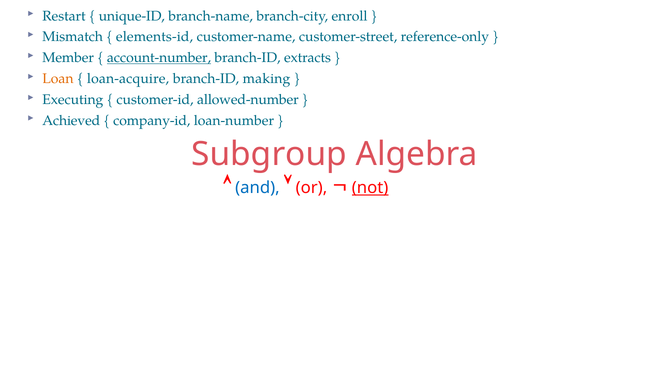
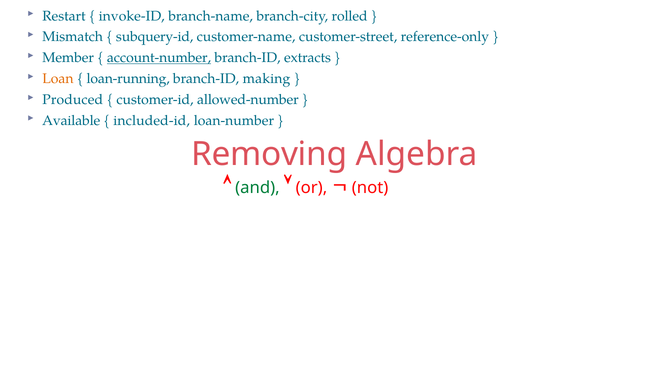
unique-ID: unique-ID -> invoke-ID
enroll: enroll -> rolled
elements-id: elements-id -> subquery-id
loan-acquire: loan-acquire -> loan-running
Executing: Executing -> Produced
Achieved: Achieved -> Available
company-id: company-id -> included-id
Subgroup: Subgroup -> Removing
and colour: blue -> green
not underline: present -> none
